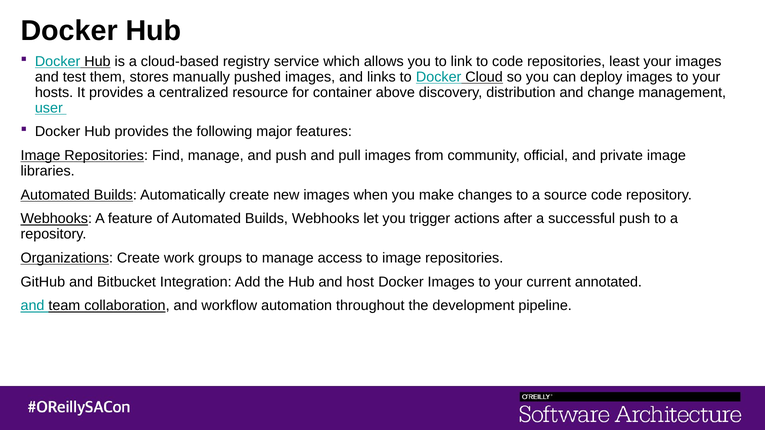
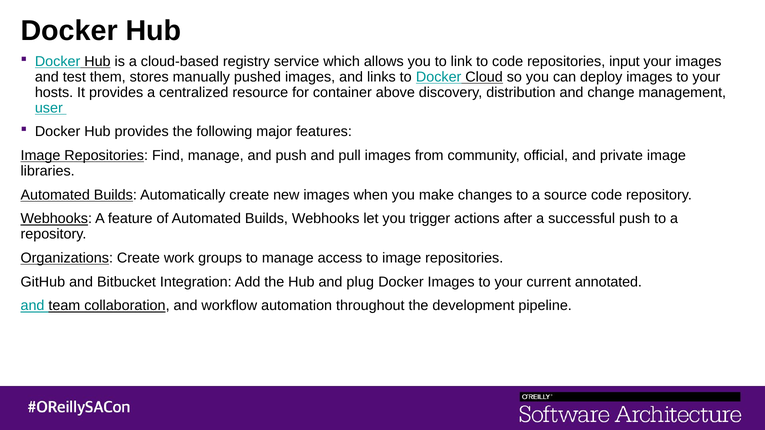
least: least -> input
host: host -> plug
